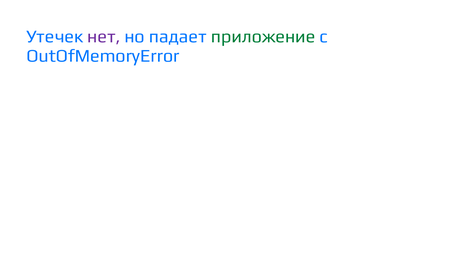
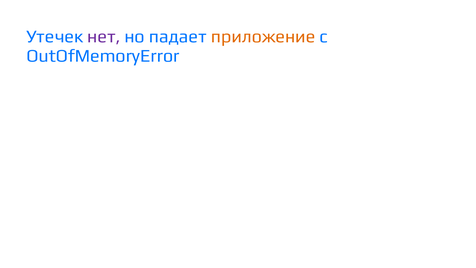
приложение colour: green -> orange
